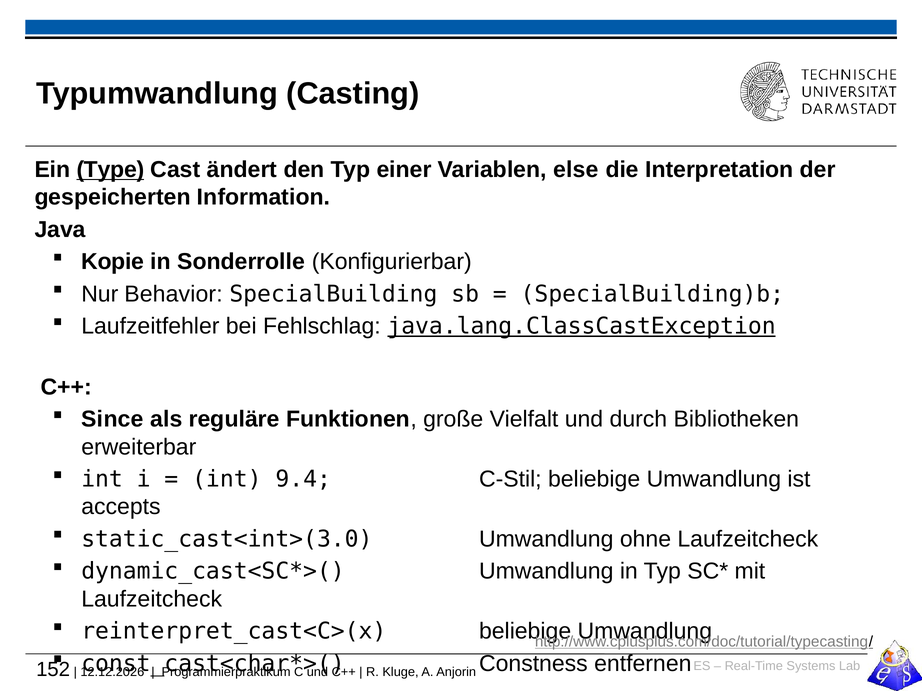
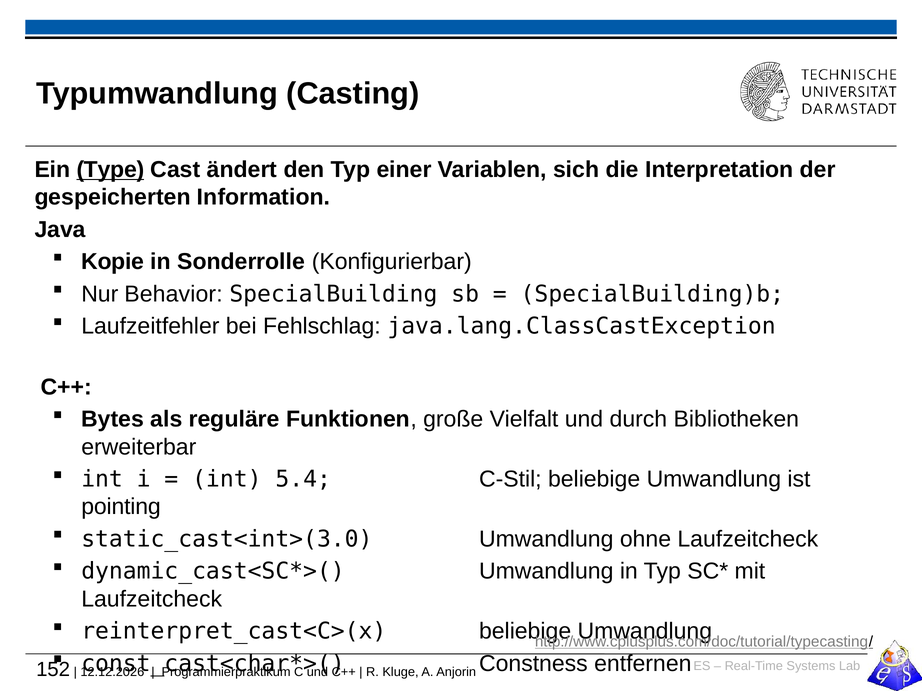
else: else -> sich
java.lang.ClassCastException underline: present -> none
Since: Since -> Bytes
9.4: 9.4 -> 5.4
accepts: accepts -> pointing
